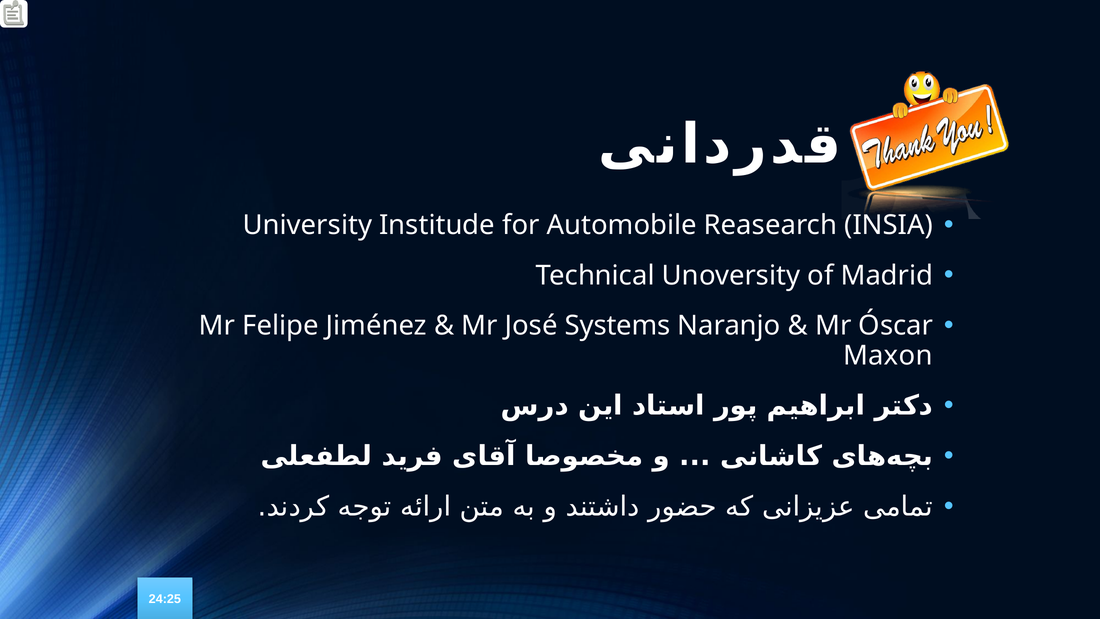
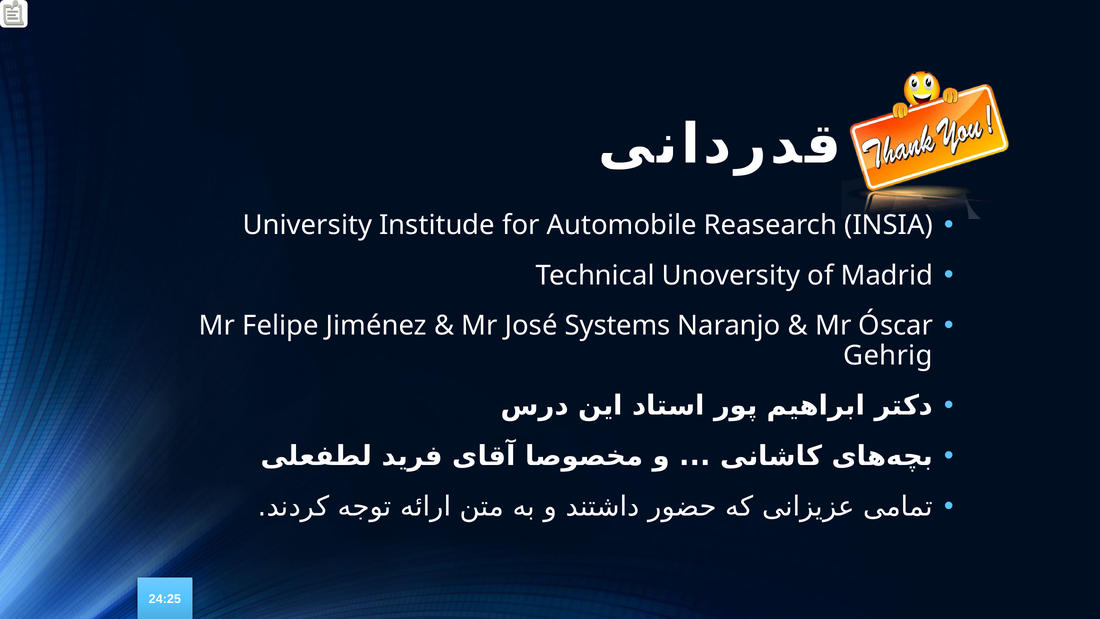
Maxon: Maxon -> Gehrig
